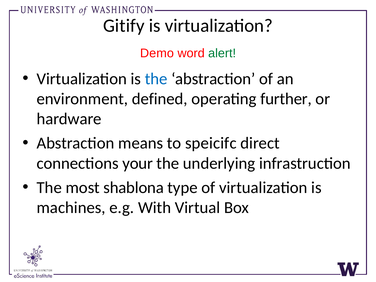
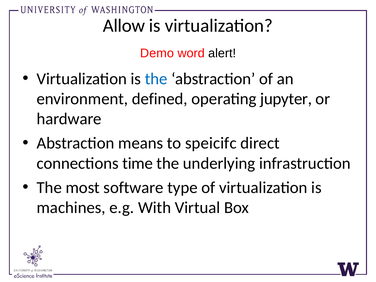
Gitify: Gitify -> Allow
alert colour: green -> black
further: further -> jupyter
your: your -> time
shablona: shablona -> software
